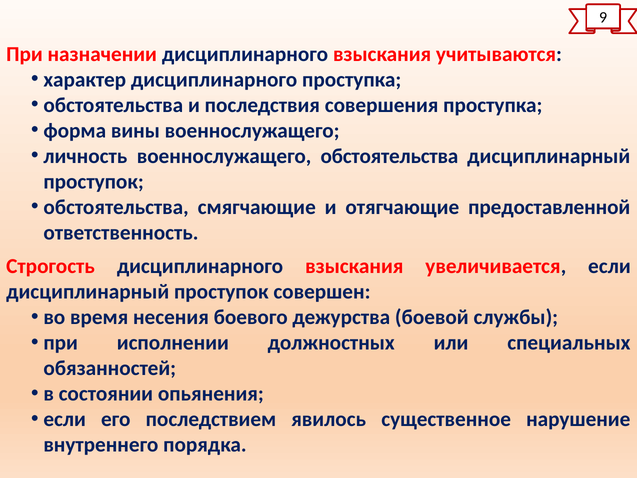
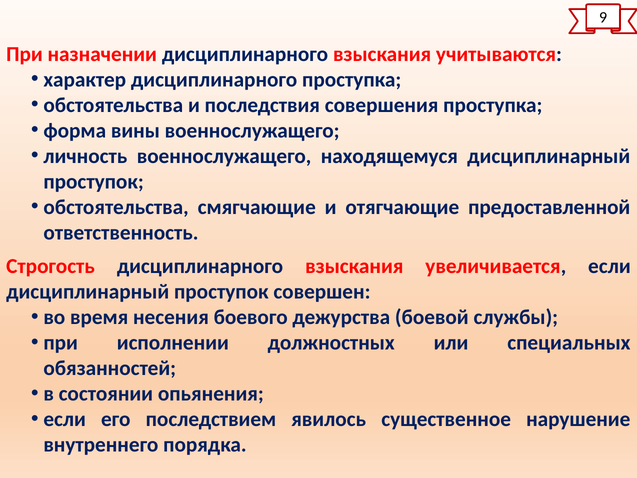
военнослужащего обстоятельства: обстоятельства -> находящемуся
